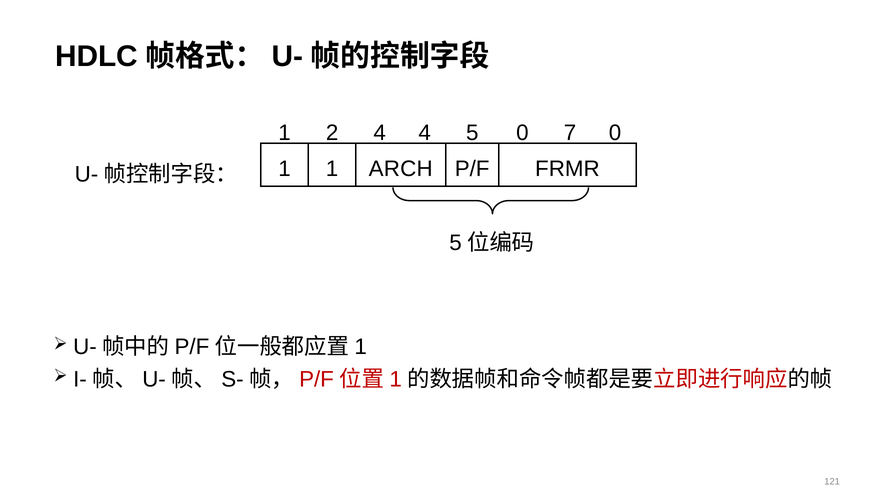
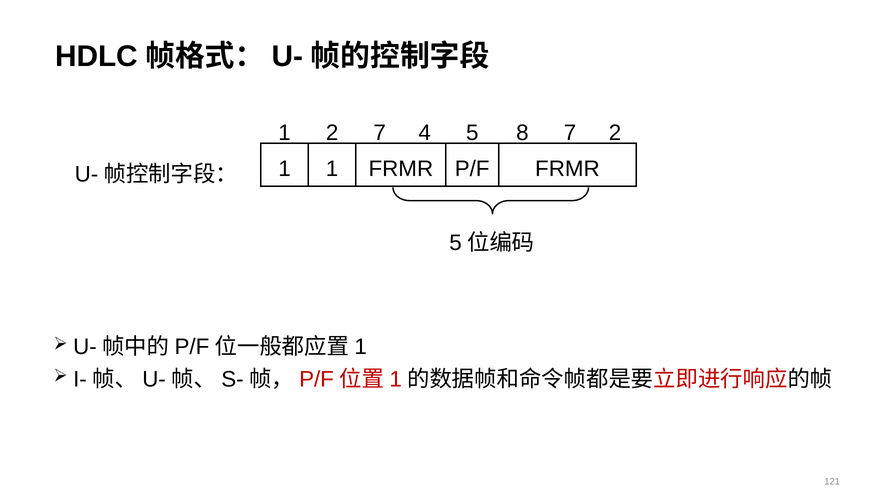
2 4: 4 -> 7
5 0: 0 -> 8
7 0: 0 -> 2
1 ARCH: ARCH -> FRMR
